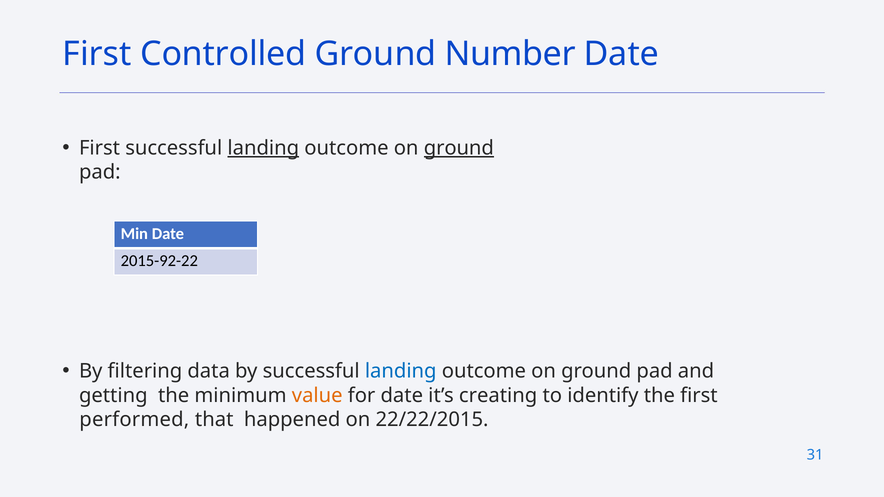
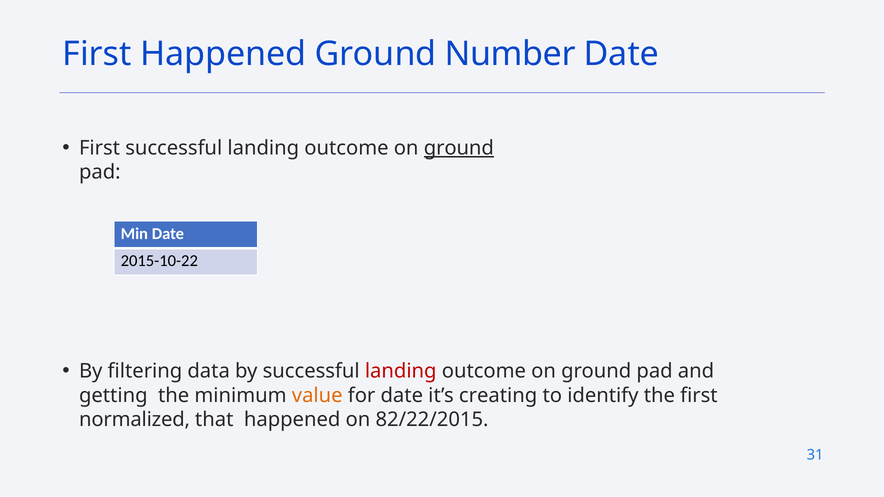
First Controlled: Controlled -> Happened
landing at (263, 148) underline: present -> none
2015-92-22: 2015-92-22 -> 2015-10-22
landing at (401, 371) colour: blue -> red
performed: performed -> normalized
22/22/2015: 22/22/2015 -> 82/22/2015
